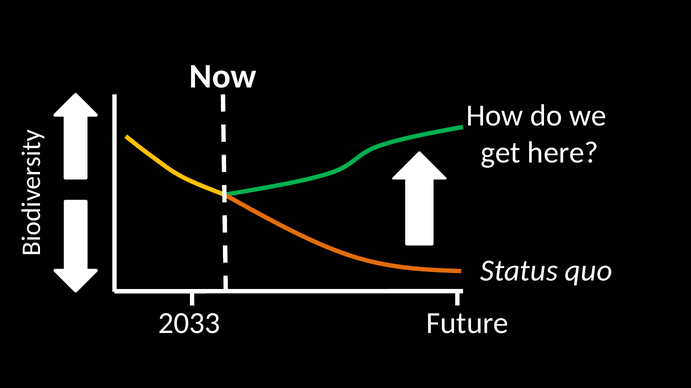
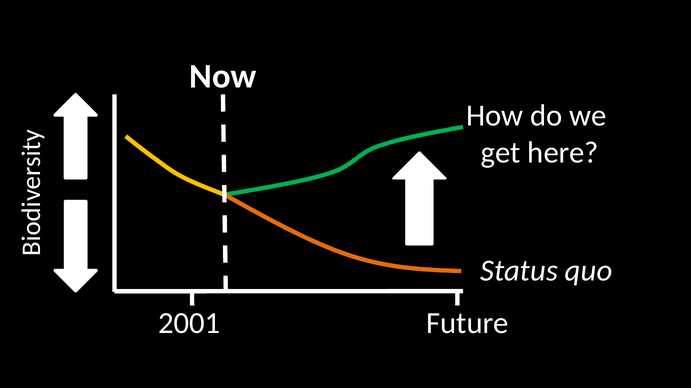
2033: 2033 -> 2001
